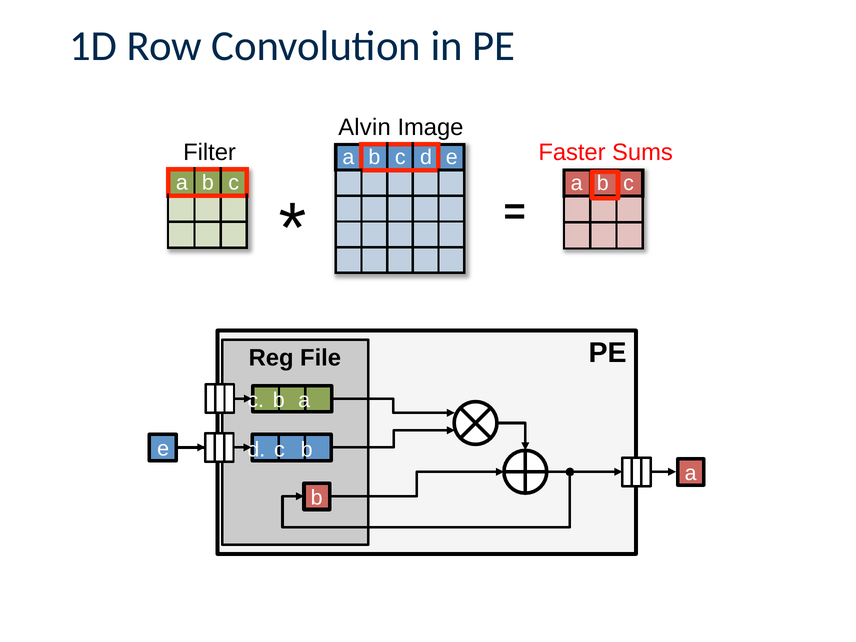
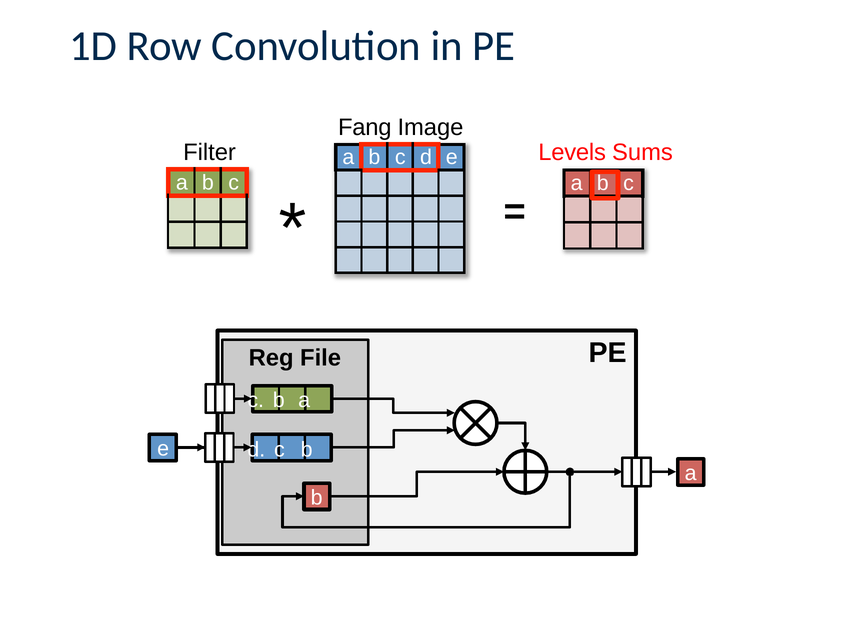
Alvin: Alvin -> Fang
Faster: Faster -> Levels
